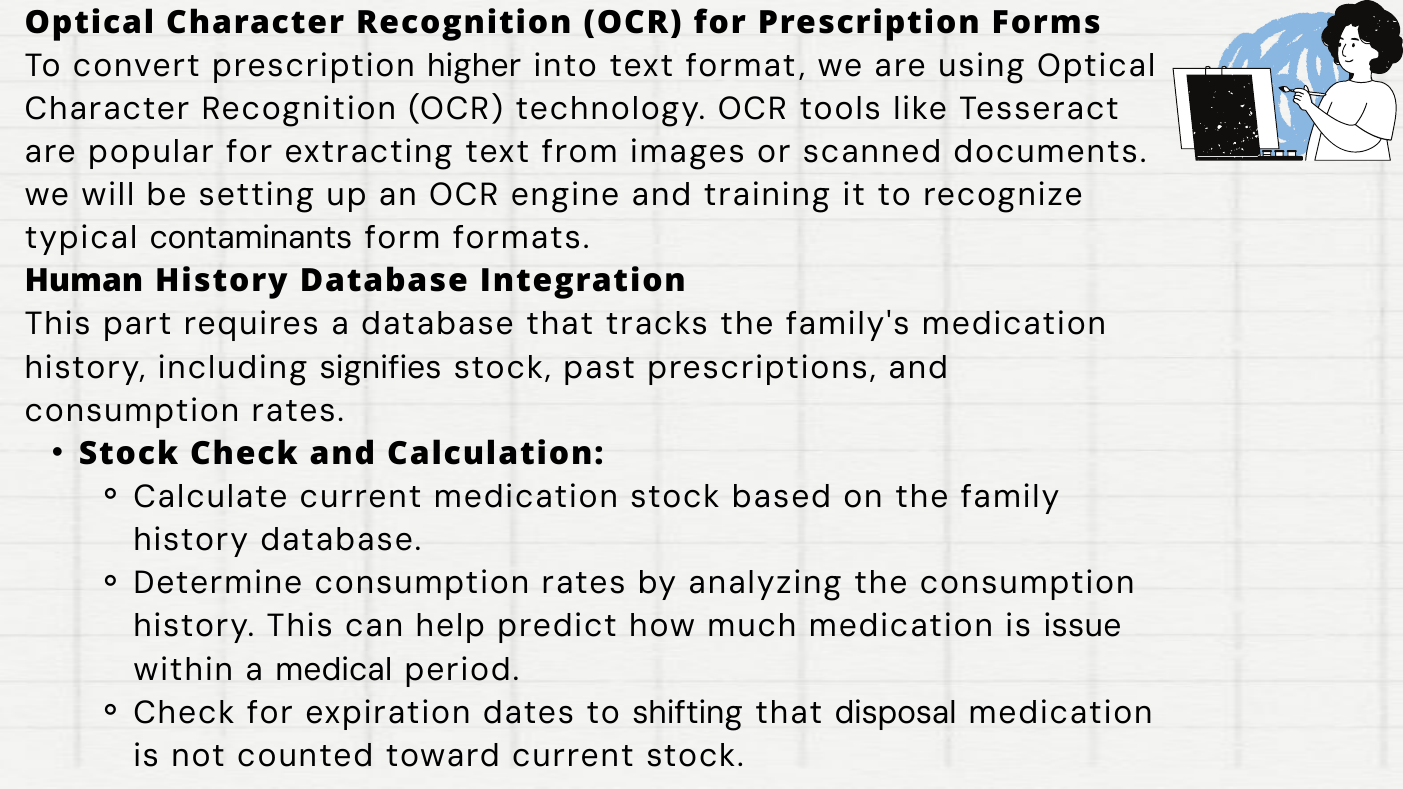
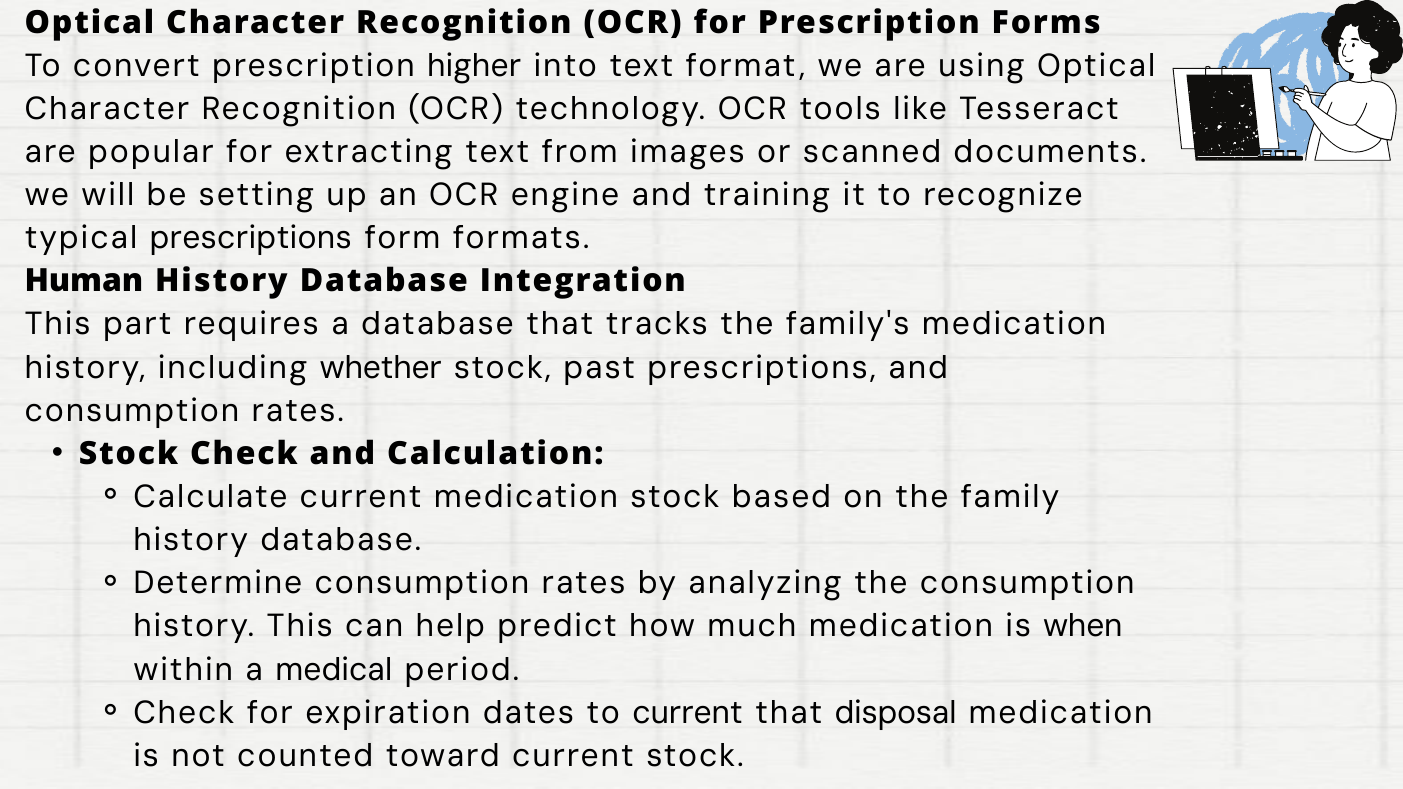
typical contaminants: contaminants -> prescriptions
signifies: signifies -> whether
issue: issue -> when
to shifting: shifting -> current
